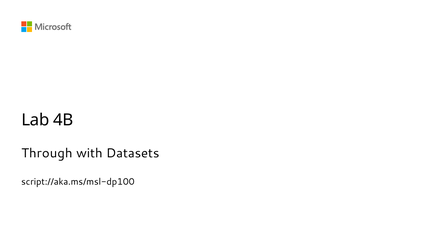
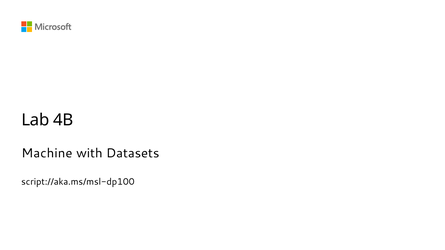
Through: Through -> Machine
